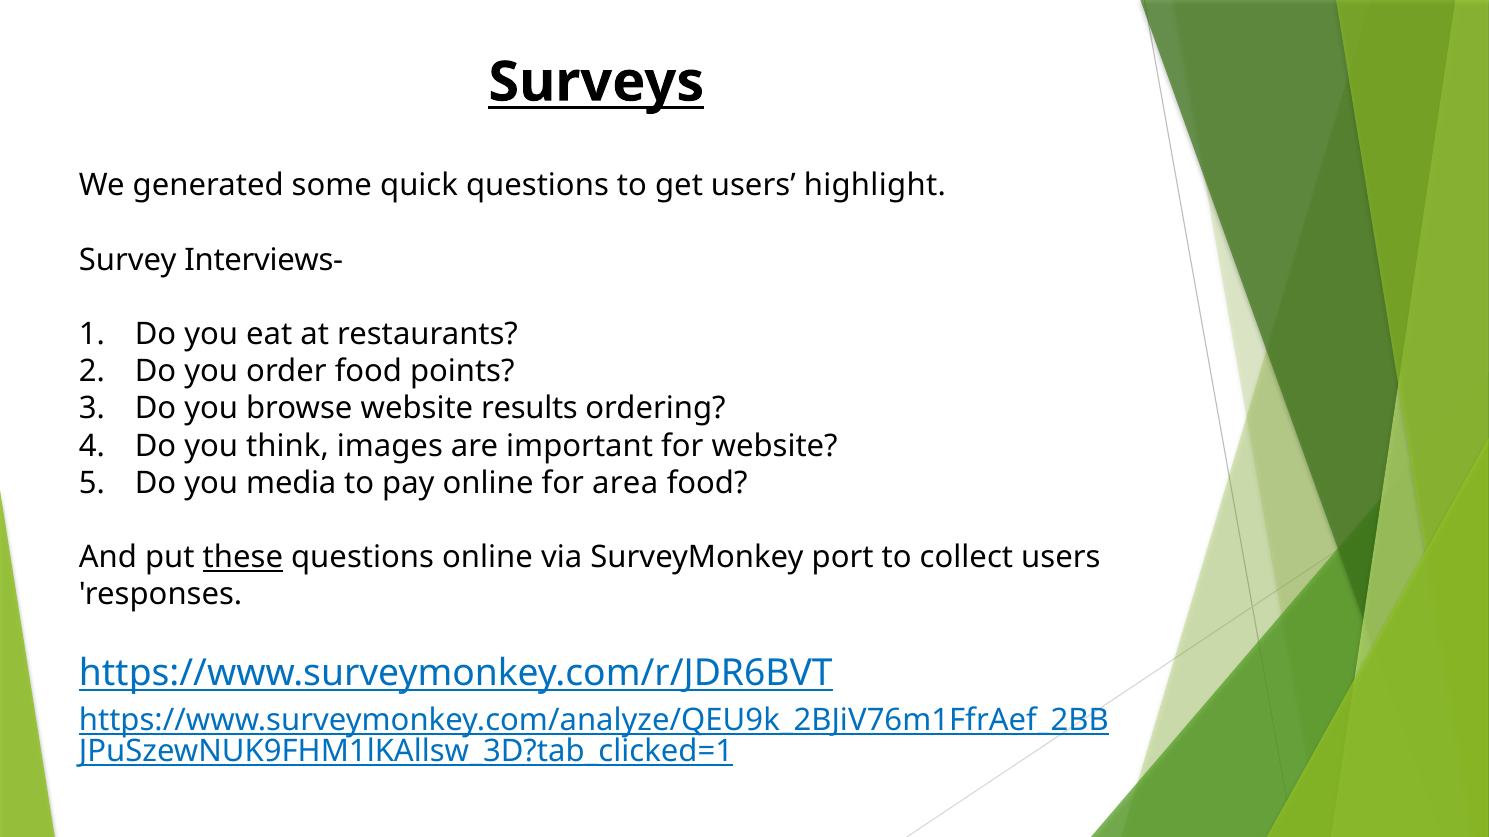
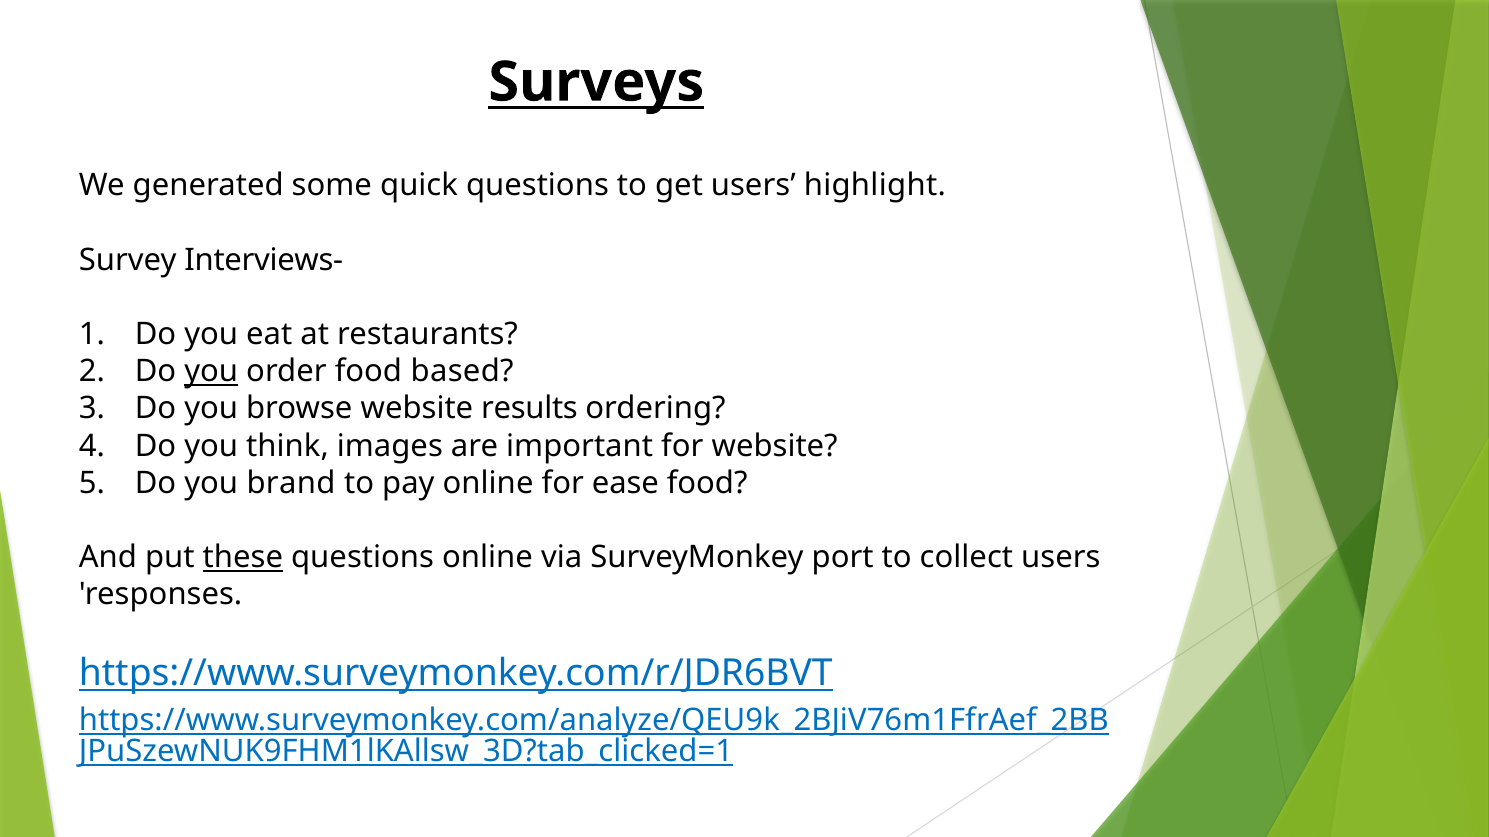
you at (211, 372) underline: none -> present
points: points -> based
media: media -> brand
area: area -> ease
